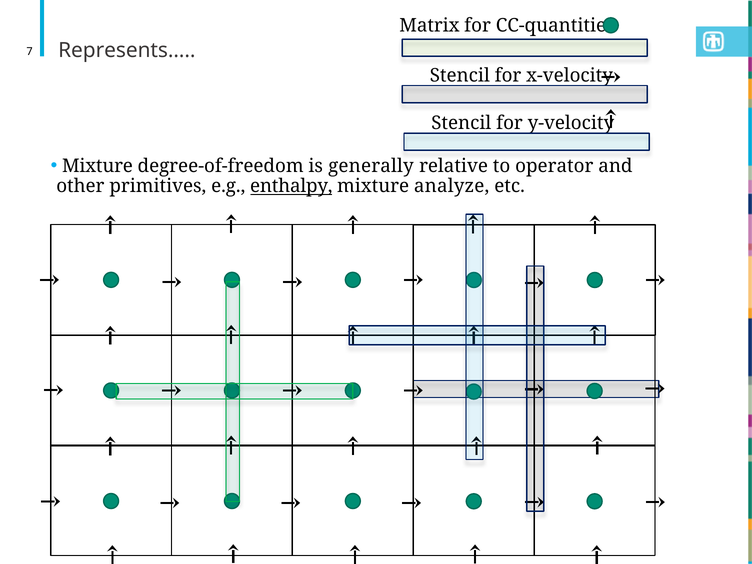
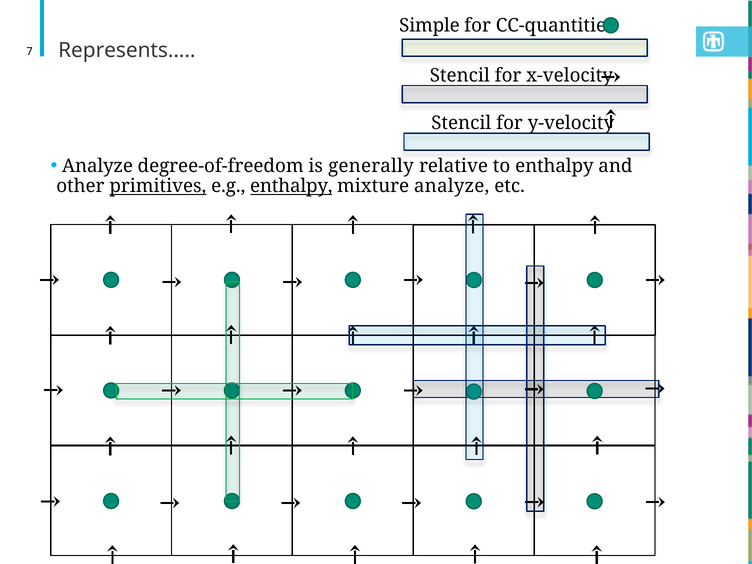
Matrix: Matrix -> Simple
Mixture at (97, 166): Mixture -> Analyze
to operator: operator -> enthalpy
primitives underline: none -> present
